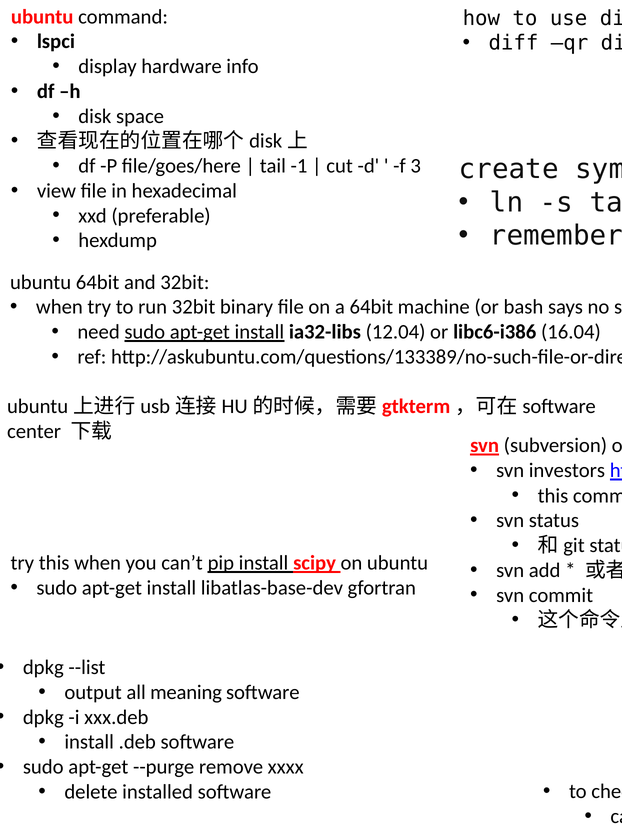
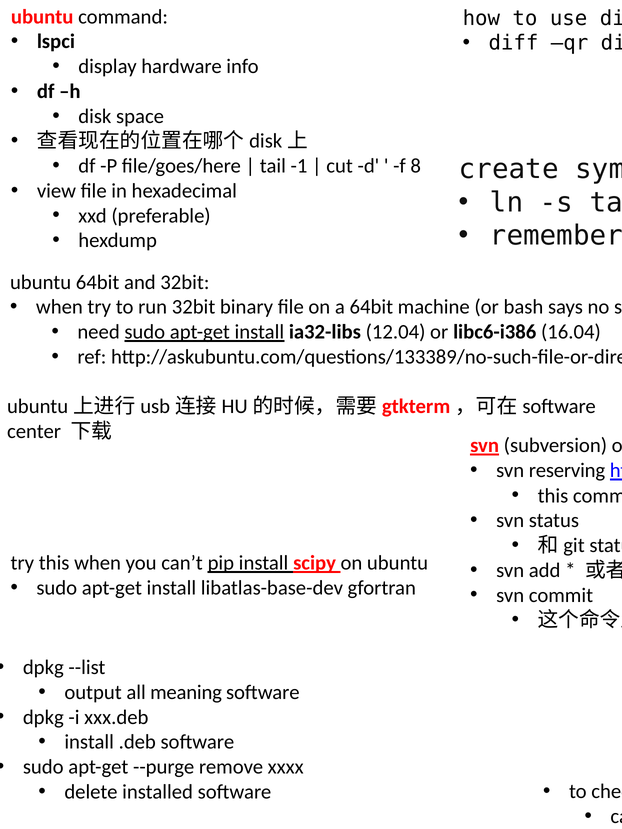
3: 3 -> 8
investors: investors -> reserving
